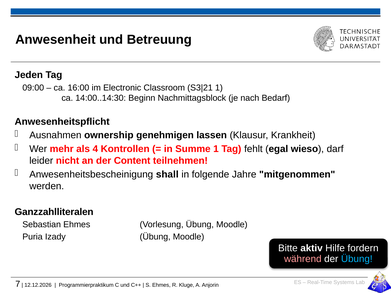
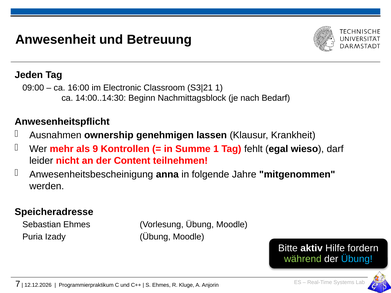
4: 4 -> 9
shall: shall -> anna
Ganzzahlliteralen: Ganzzahlliteralen -> Speicheradresse
während colour: pink -> light green
